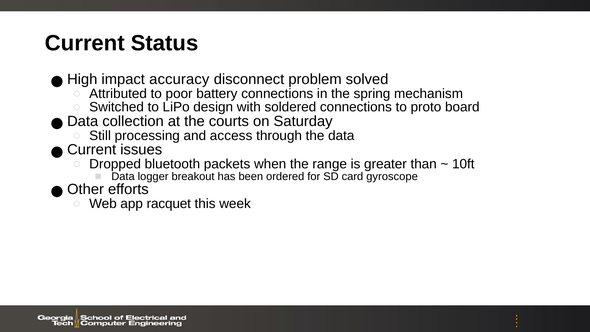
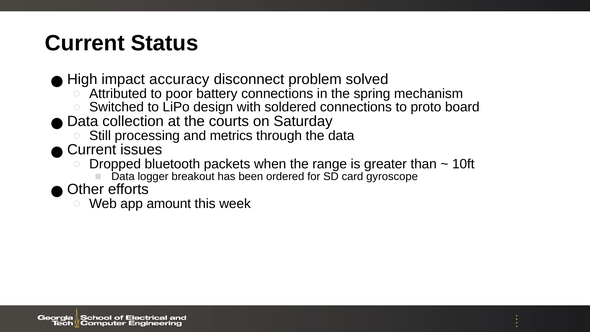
access: access -> metrics
racquet: racquet -> amount
